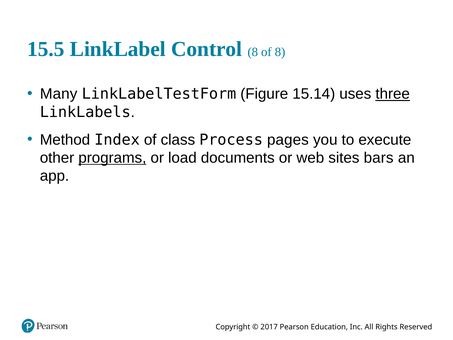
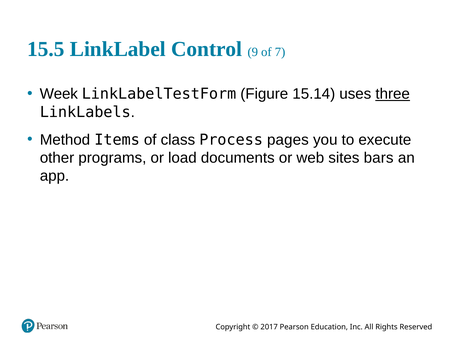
Control 8: 8 -> 9
of 8: 8 -> 7
Many: Many -> Week
Index: Index -> Items
programs underline: present -> none
